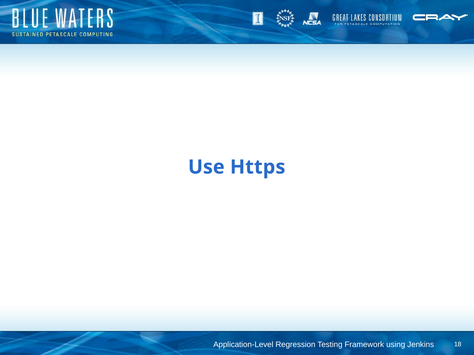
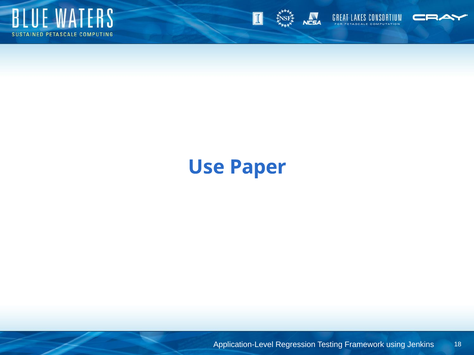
Https: Https -> Paper
